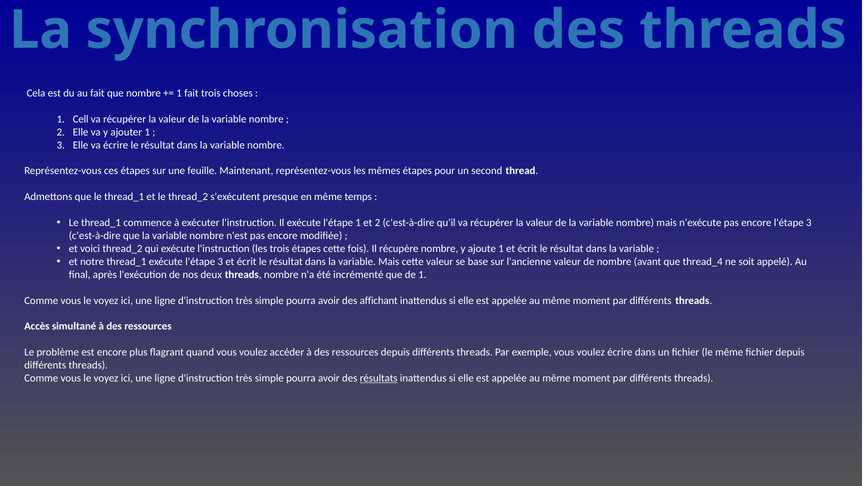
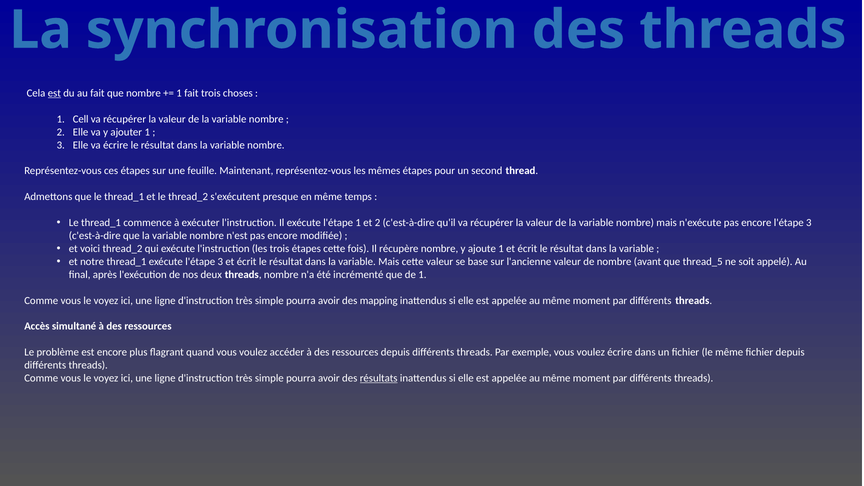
est at (54, 93) underline: none -> present
thread_4: thread_4 -> thread_5
affichant: affichant -> mapping
